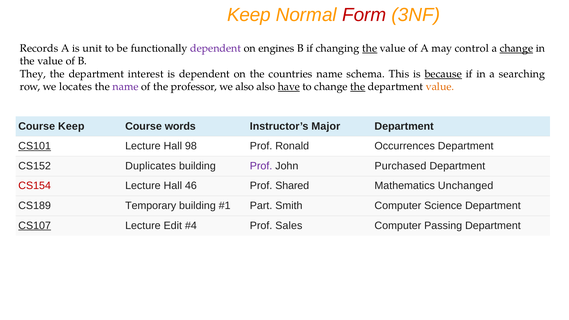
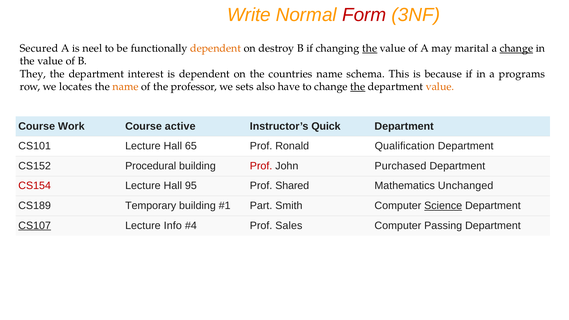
Keep at (249, 15): Keep -> Write
Records: Records -> Secured
unit: unit -> neel
dependent at (216, 48) colour: purple -> orange
engines: engines -> destroy
control: control -> marital
because underline: present -> none
searching: searching -> programs
name at (126, 87) colour: purple -> orange
we also: also -> sets
have underline: present -> none
Course Keep: Keep -> Work
words: words -> active
Major: Major -> Quick
CS101 underline: present -> none
98: 98 -> 65
Occurrences: Occurrences -> Qualification
Duplicates: Duplicates -> Procedural
Prof at (261, 166) colour: purple -> red
46: 46 -> 95
Science underline: none -> present
Edit: Edit -> Info
